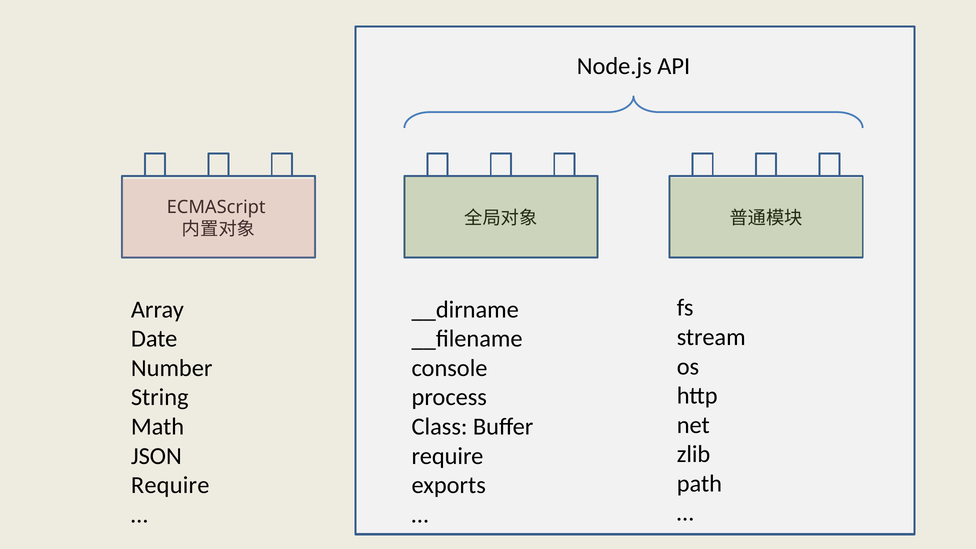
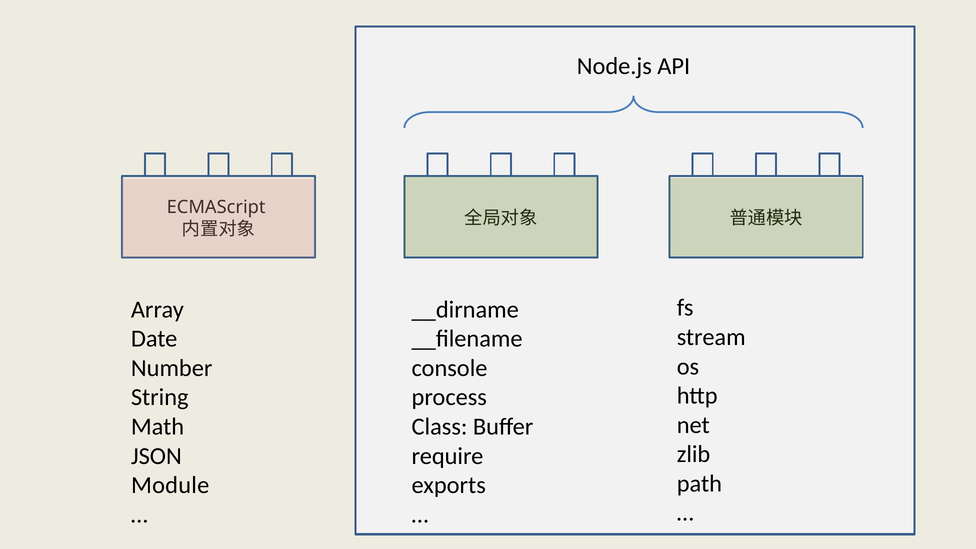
Require at (170, 485): Require -> Module
